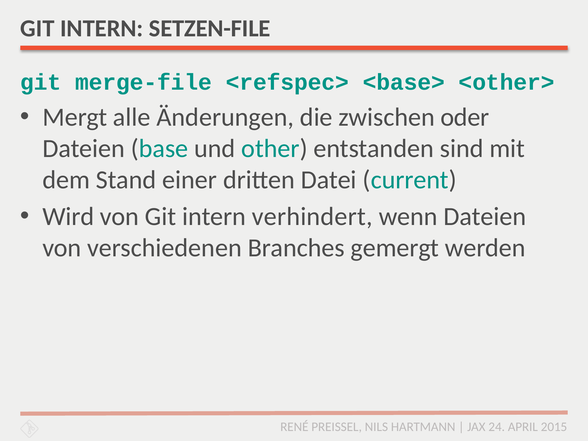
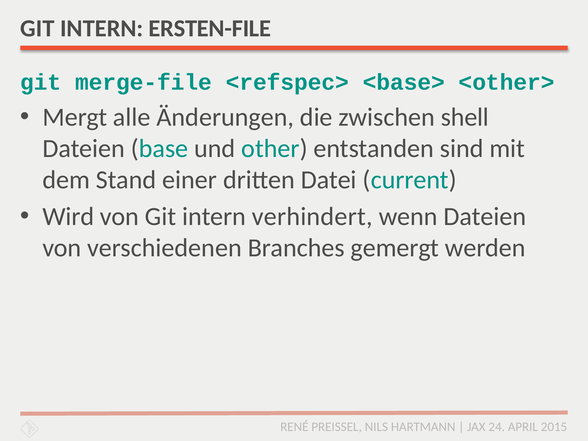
SETZEN-FILE: SETZEN-FILE -> ERSTEN-FILE
oder: oder -> shell
